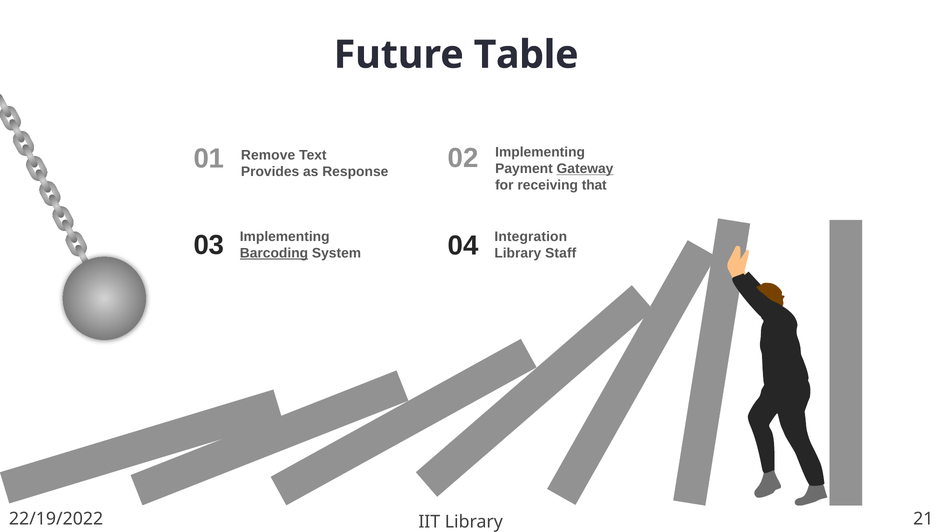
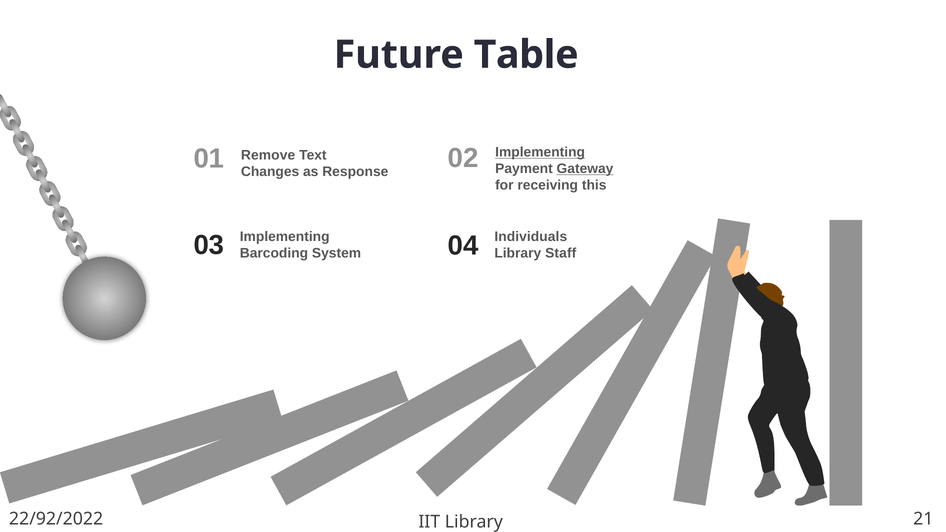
Implementing at (540, 152) underline: none -> present
Provides: Provides -> Changes
that: that -> this
Integration: Integration -> Individuals
Barcoding underline: present -> none
22/19/2022: 22/19/2022 -> 22/92/2022
